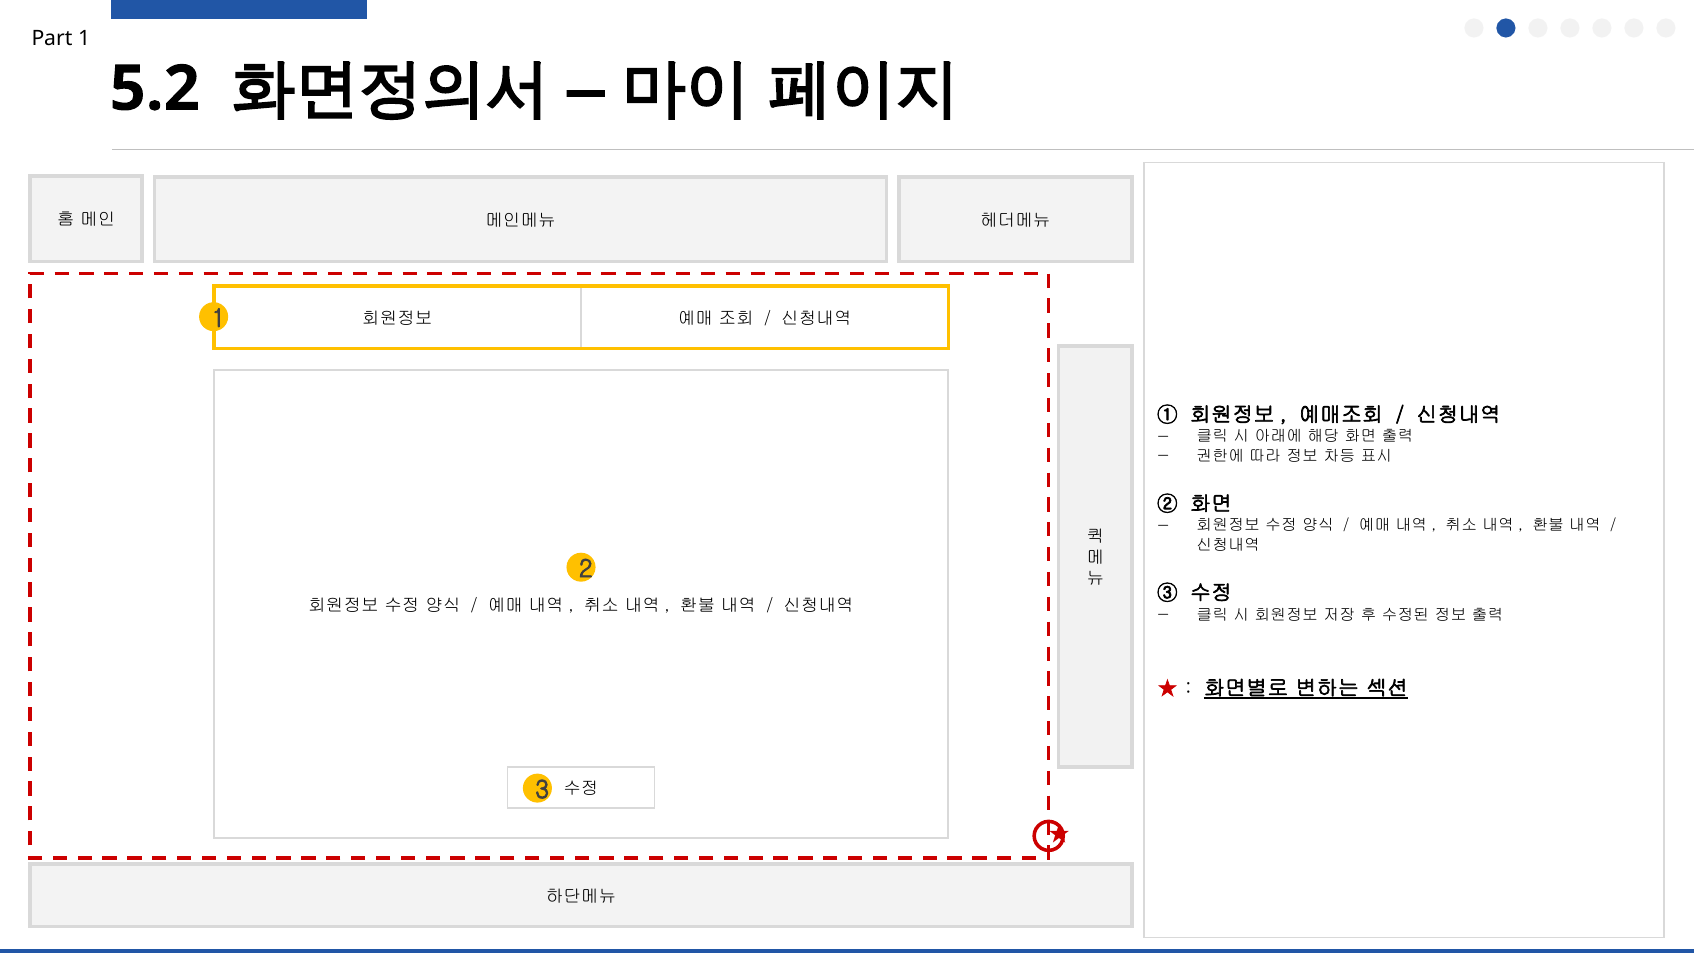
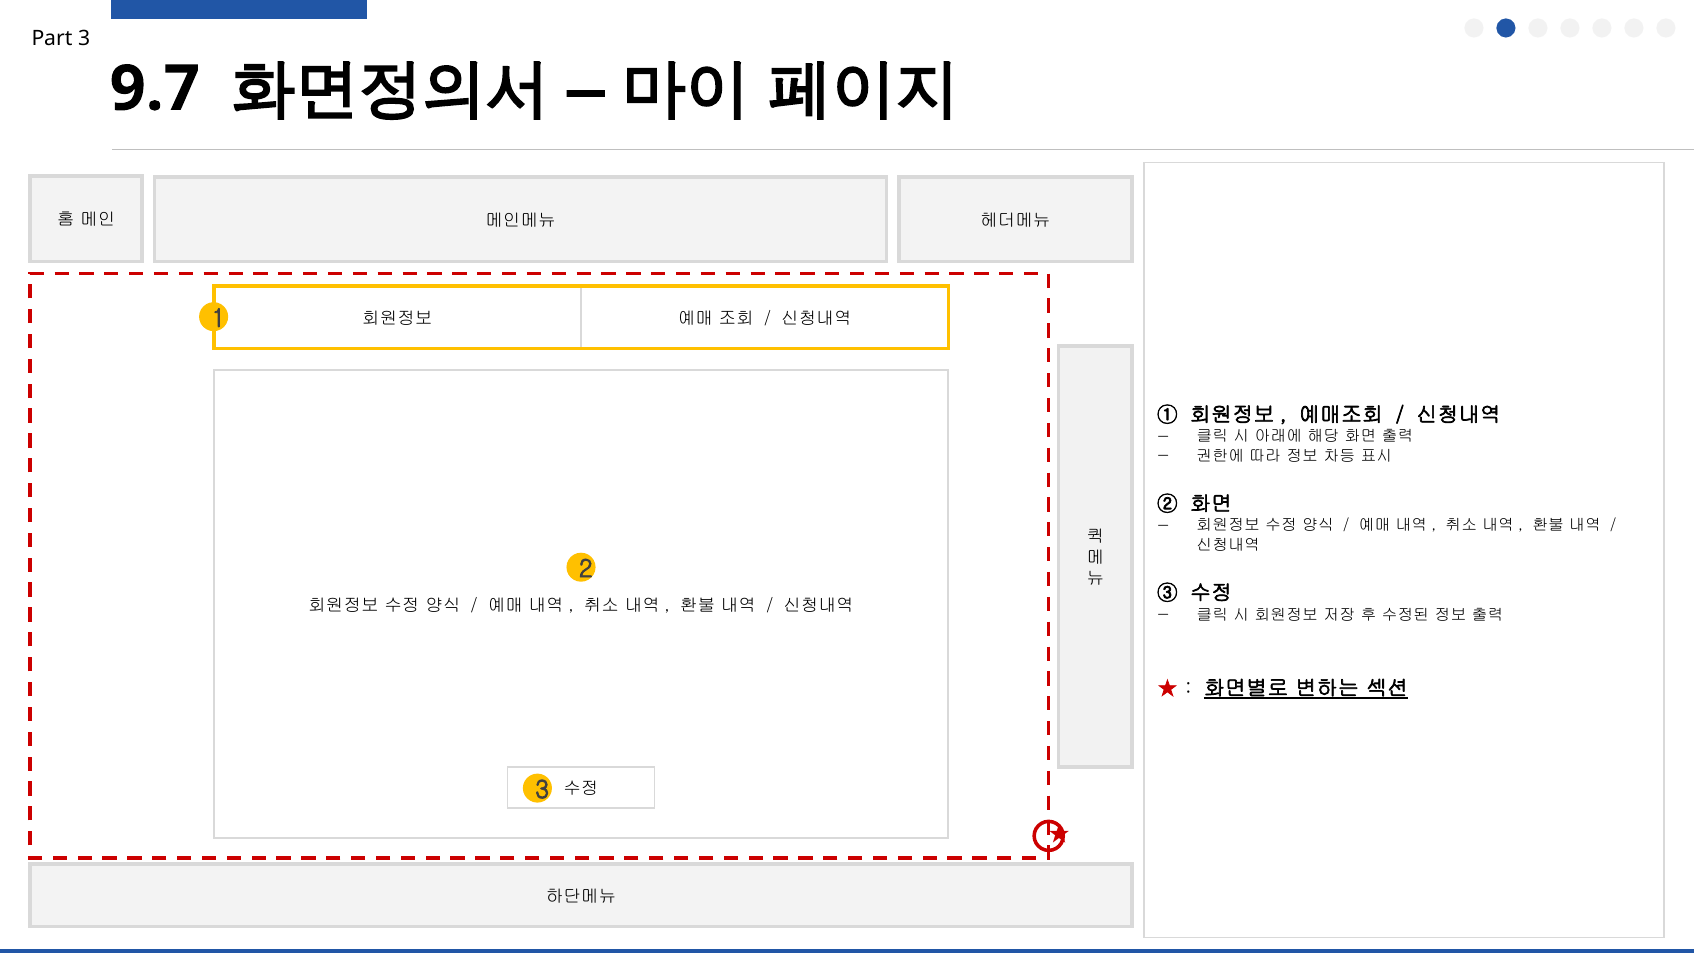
Part 1: 1 -> 3
5.2: 5.2 -> 9.7
